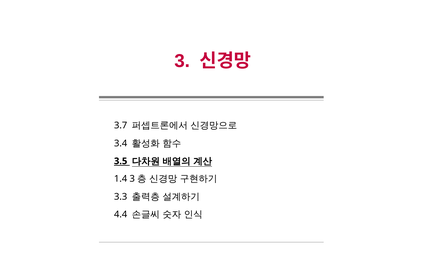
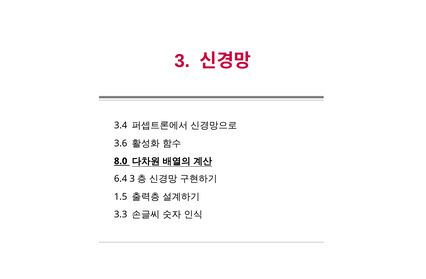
3.7: 3.7 -> 3.4
3.4: 3.4 -> 3.6
3.5: 3.5 -> 8.0
1.4: 1.4 -> 6.4
3.3: 3.3 -> 1.5
4.4: 4.4 -> 3.3
